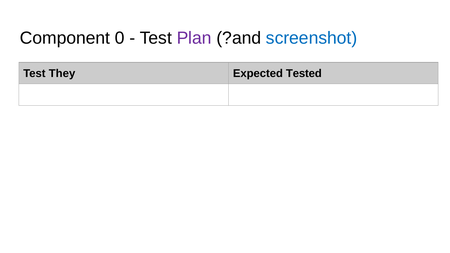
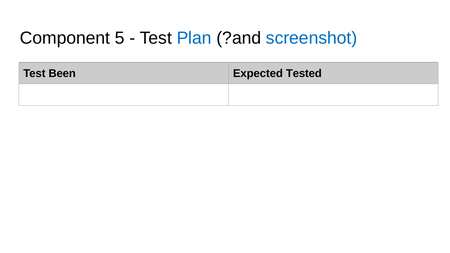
0: 0 -> 5
Plan colour: purple -> blue
They: They -> Been
